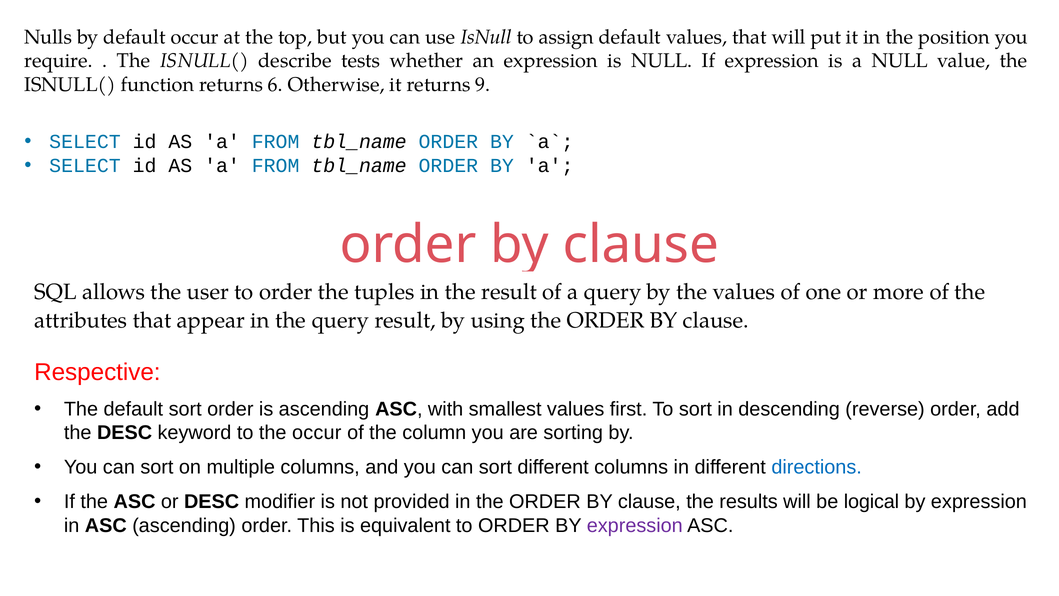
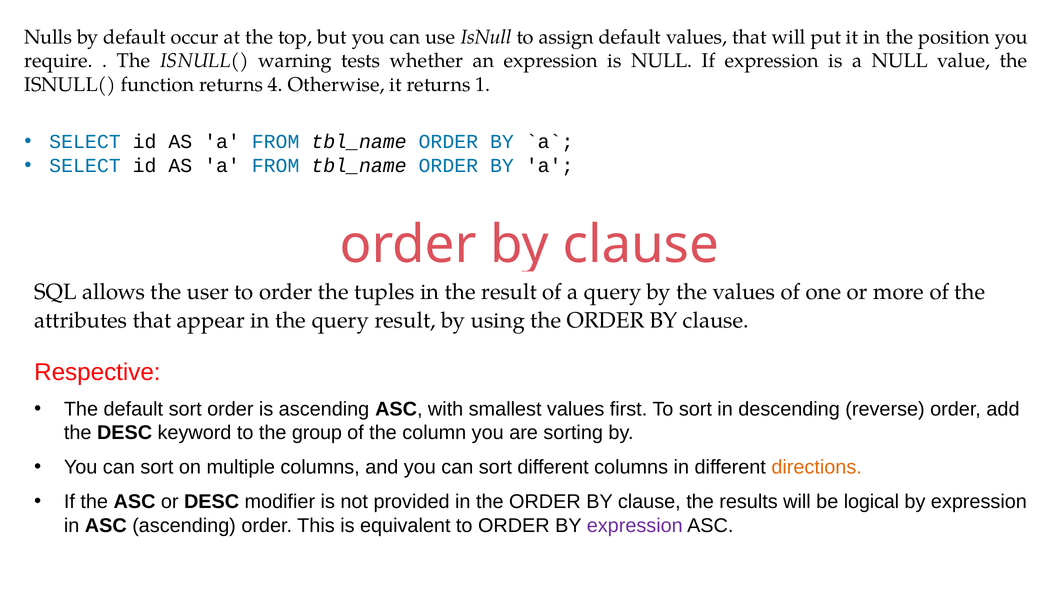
describe: describe -> warning
6: 6 -> 4
9: 9 -> 1
the occur: occur -> group
directions colour: blue -> orange
